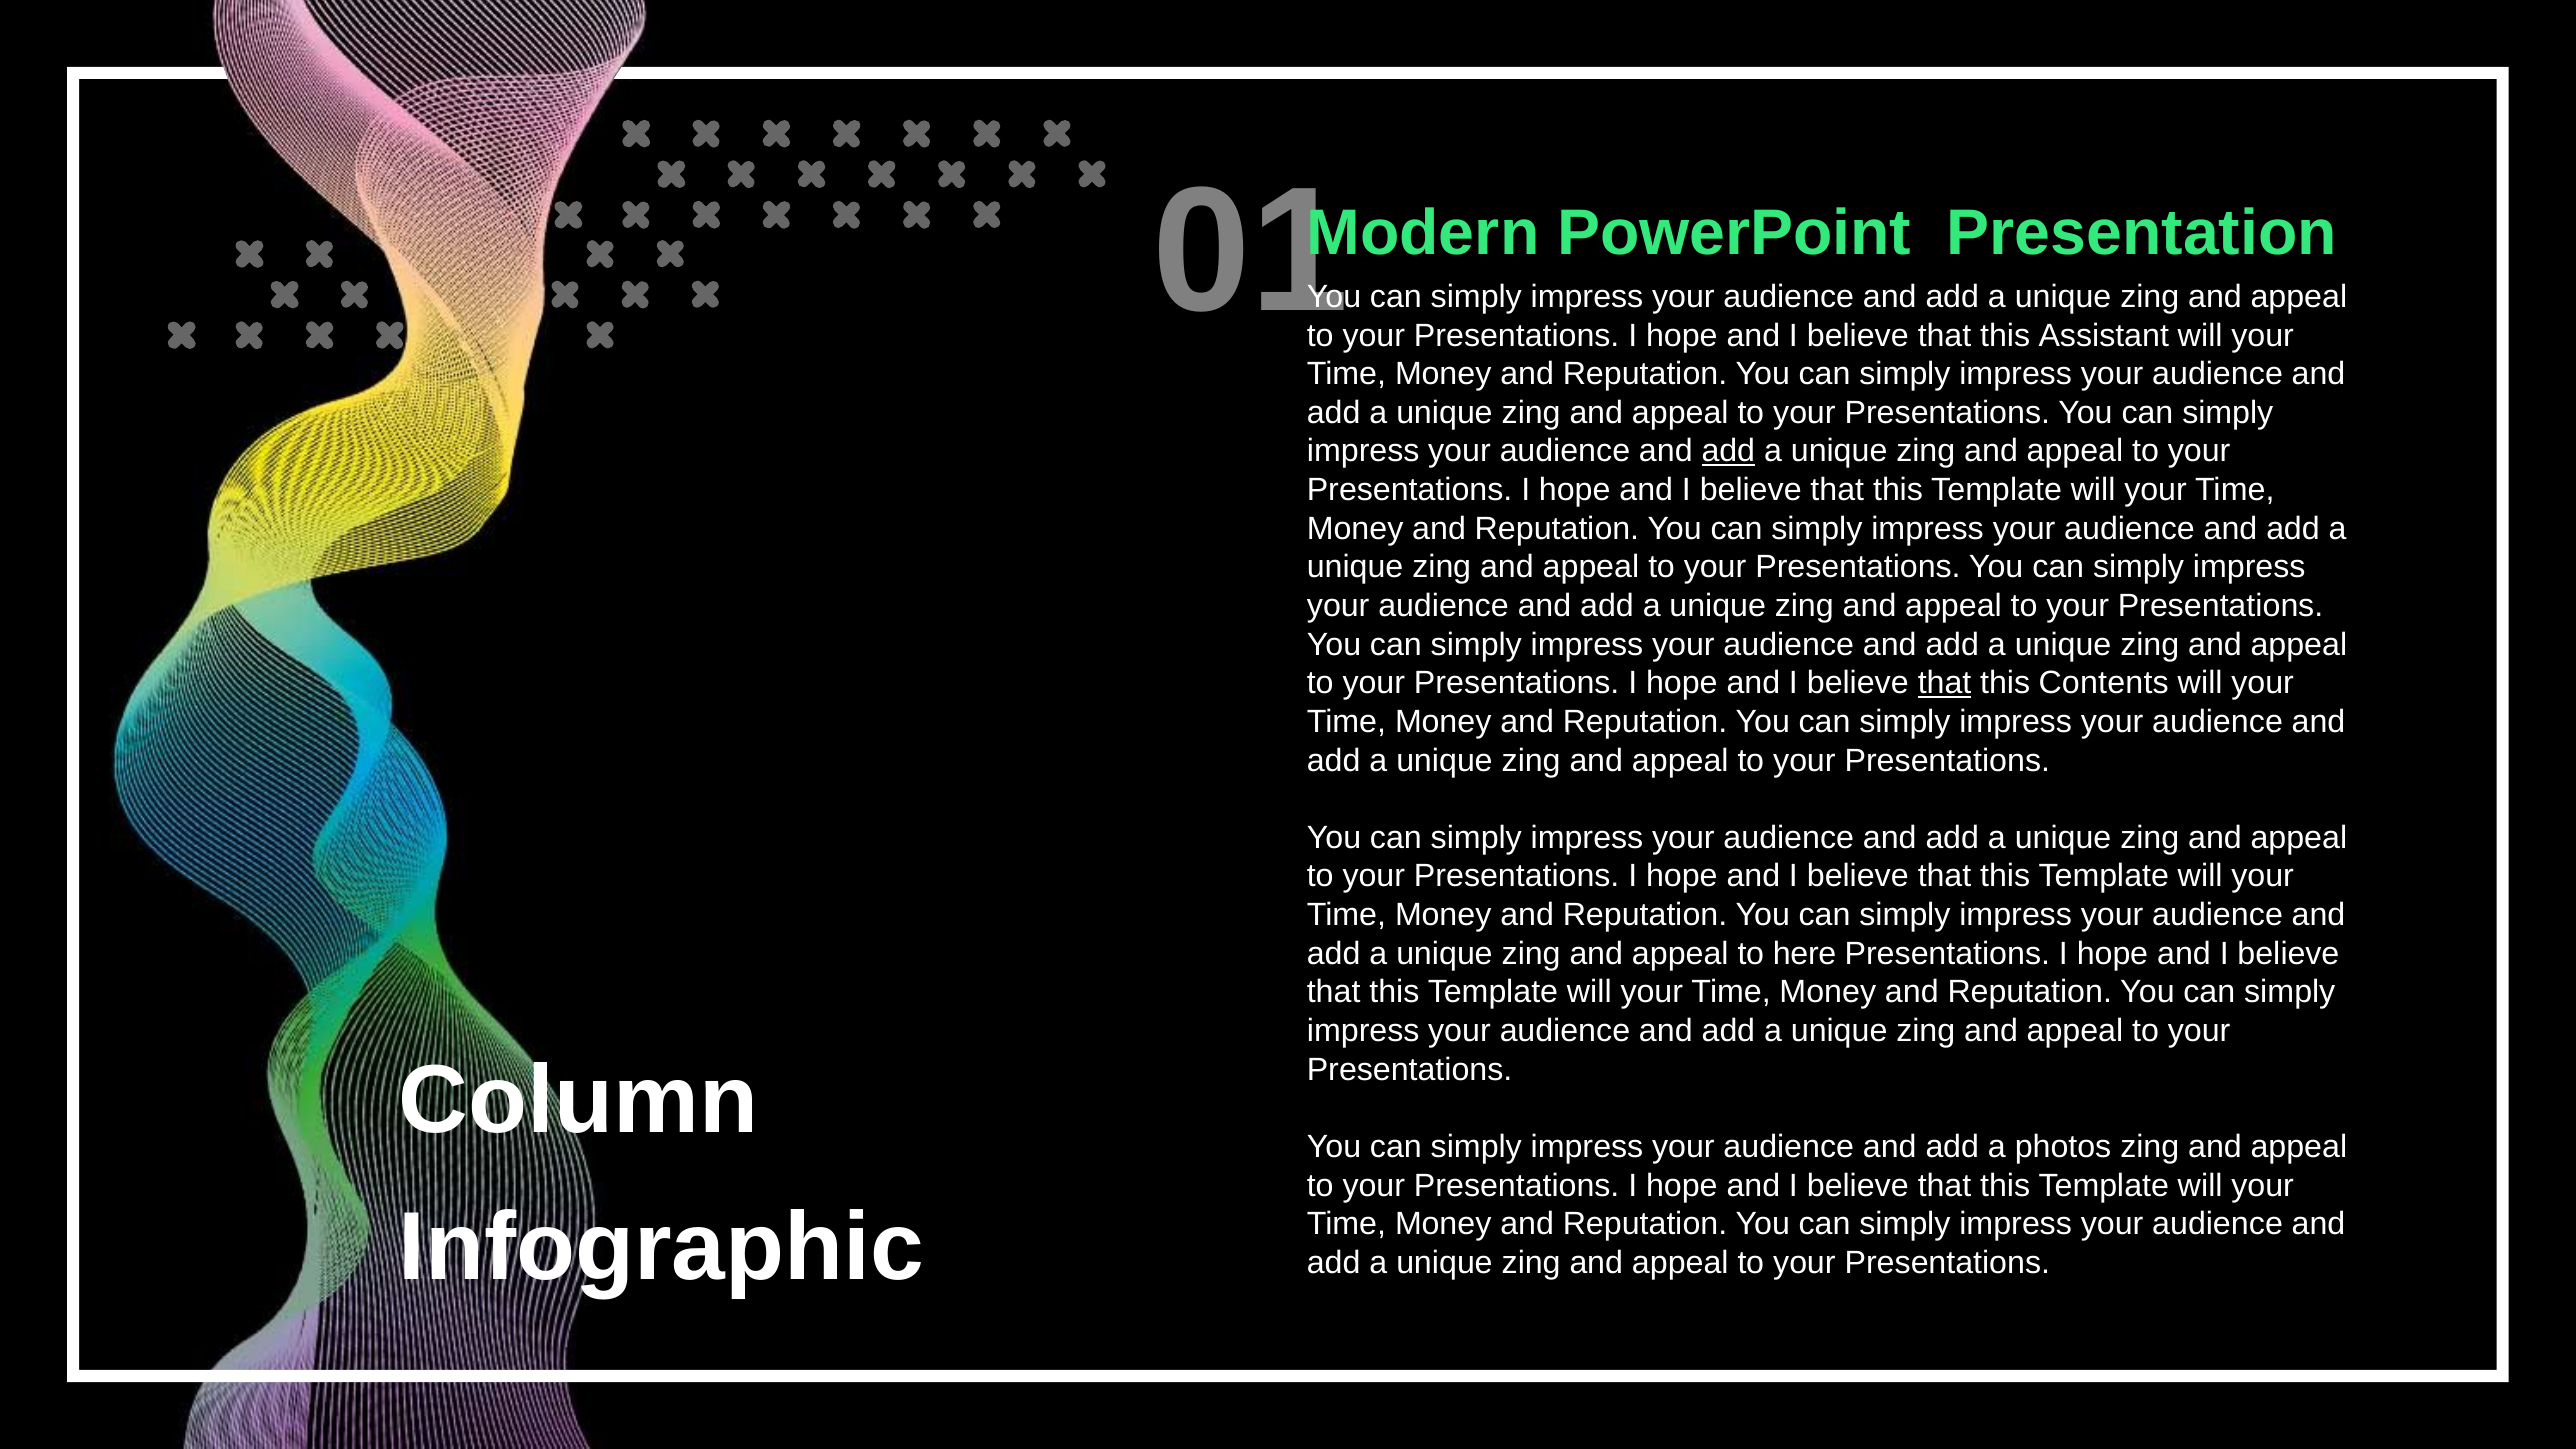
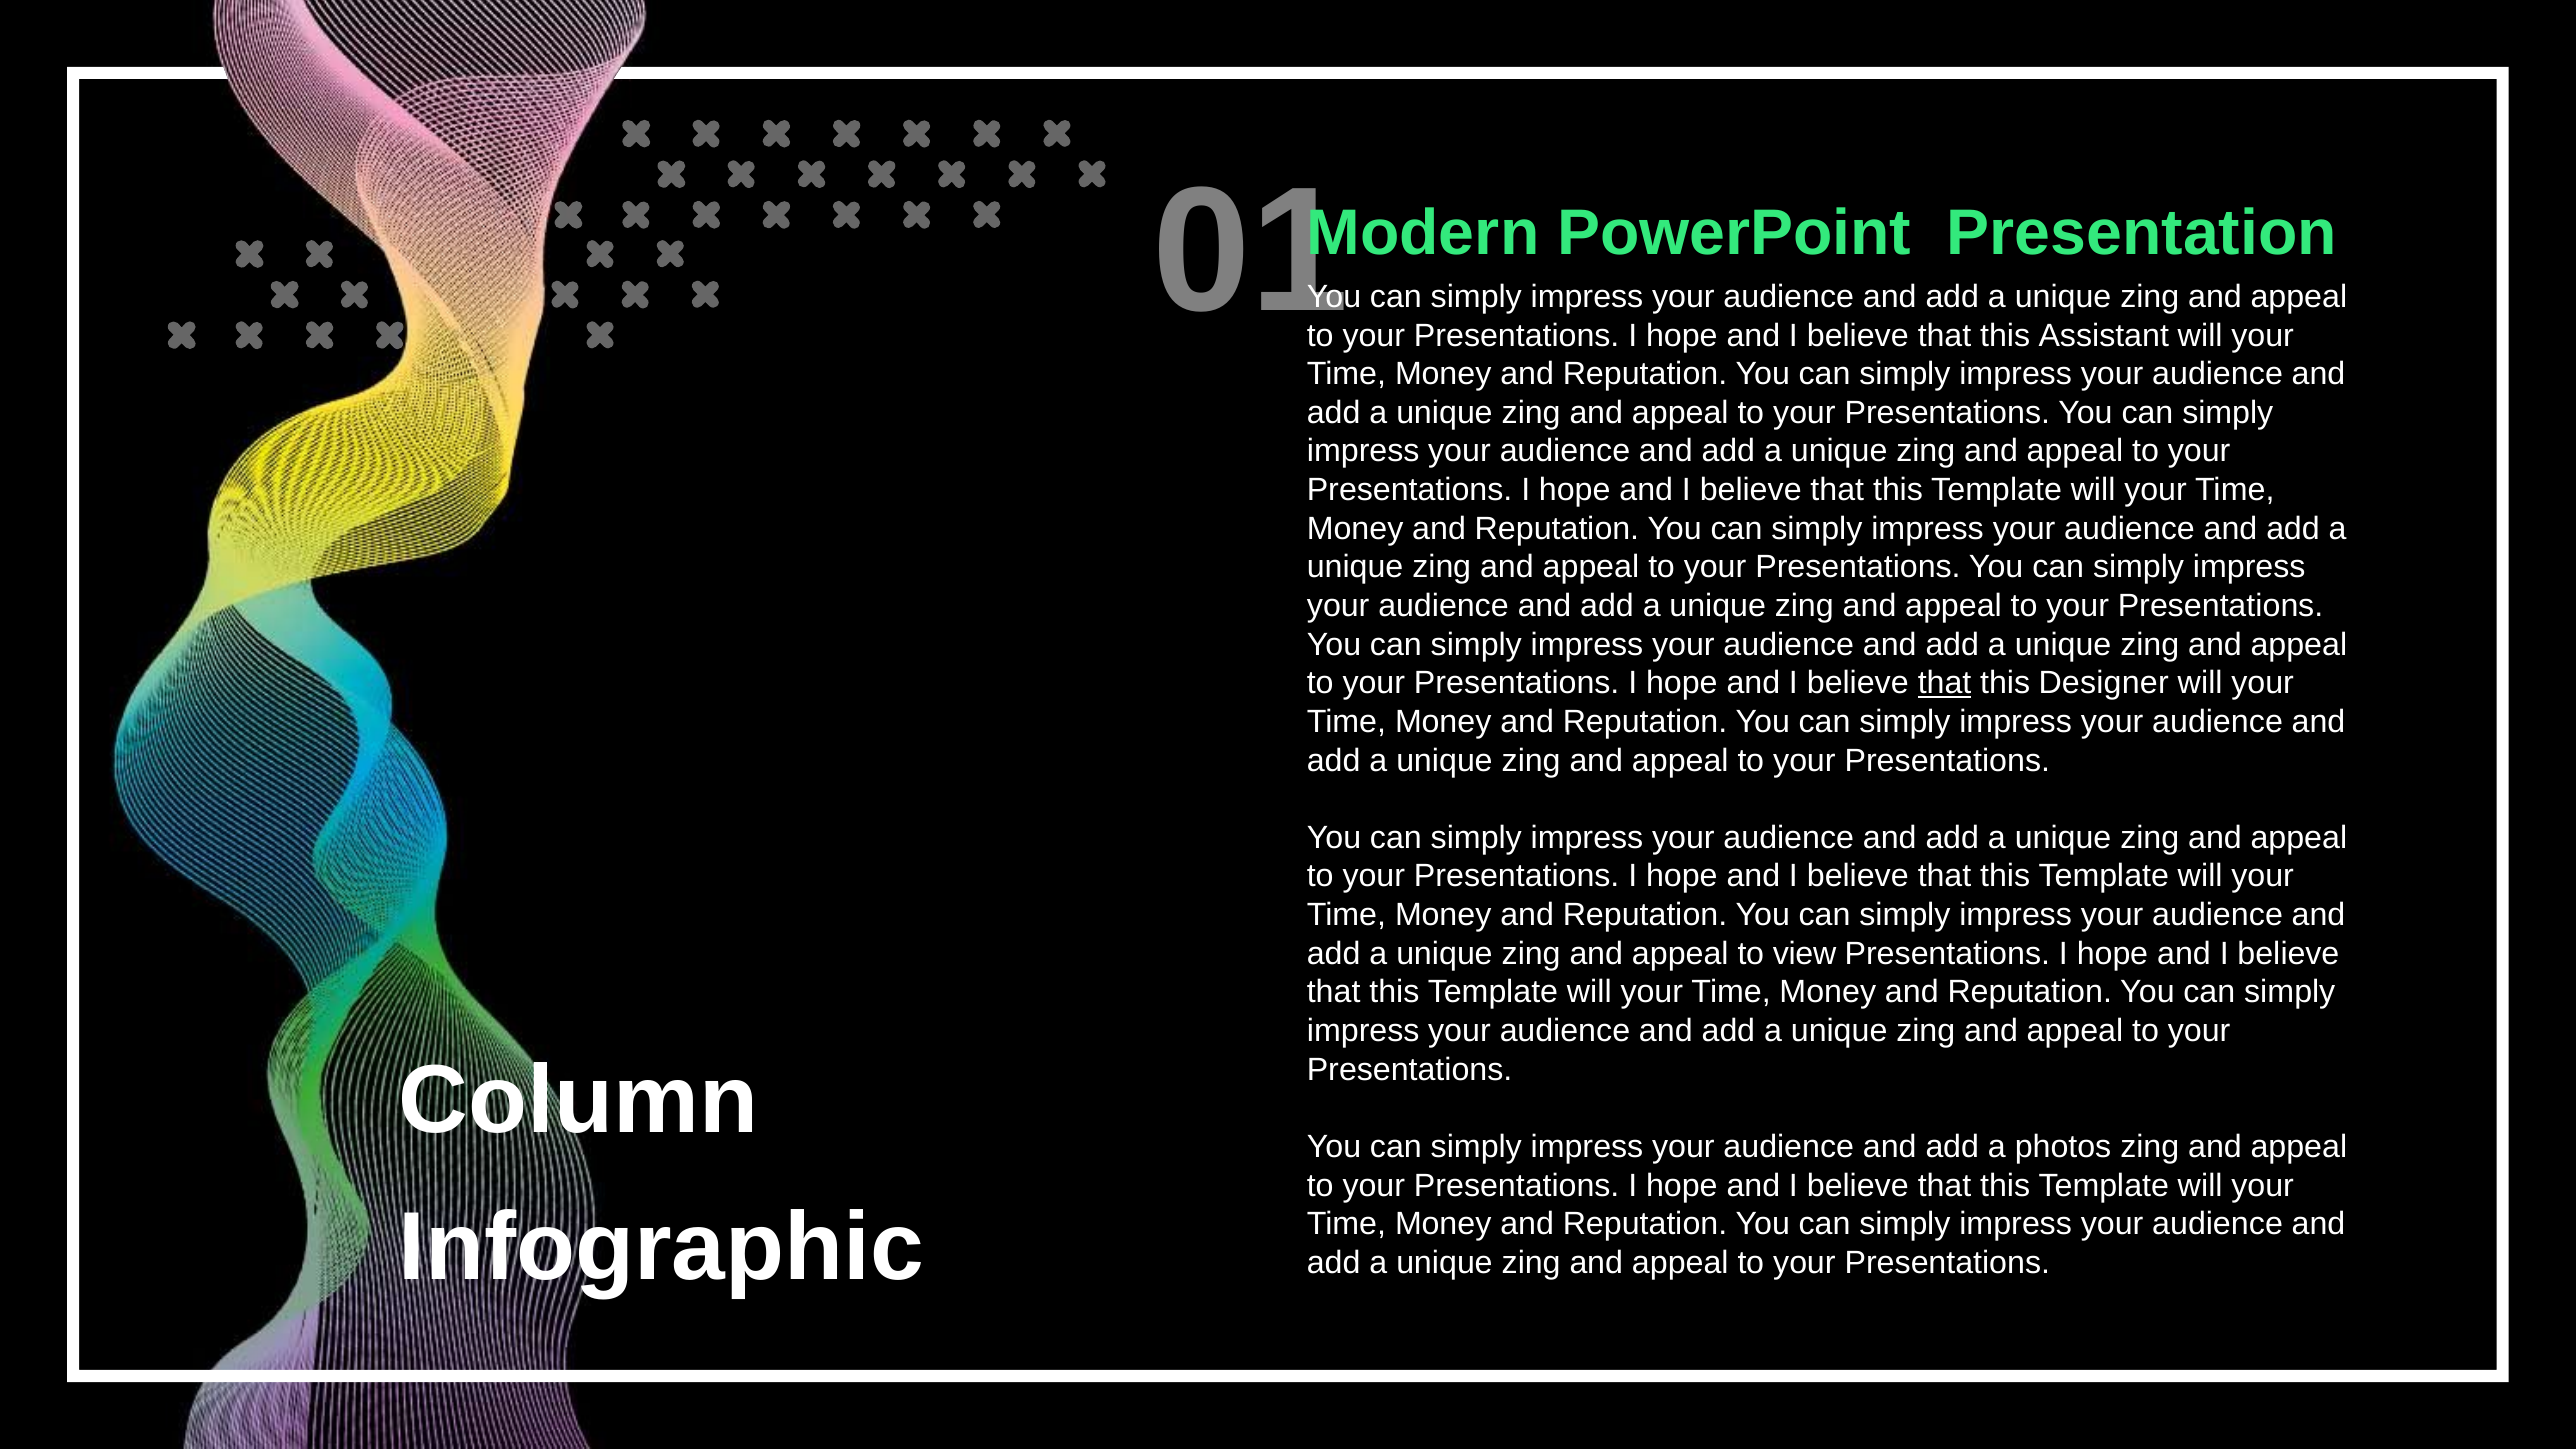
add at (1728, 451) underline: present -> none
Contents: Contents -> Designer
here: here -> view
